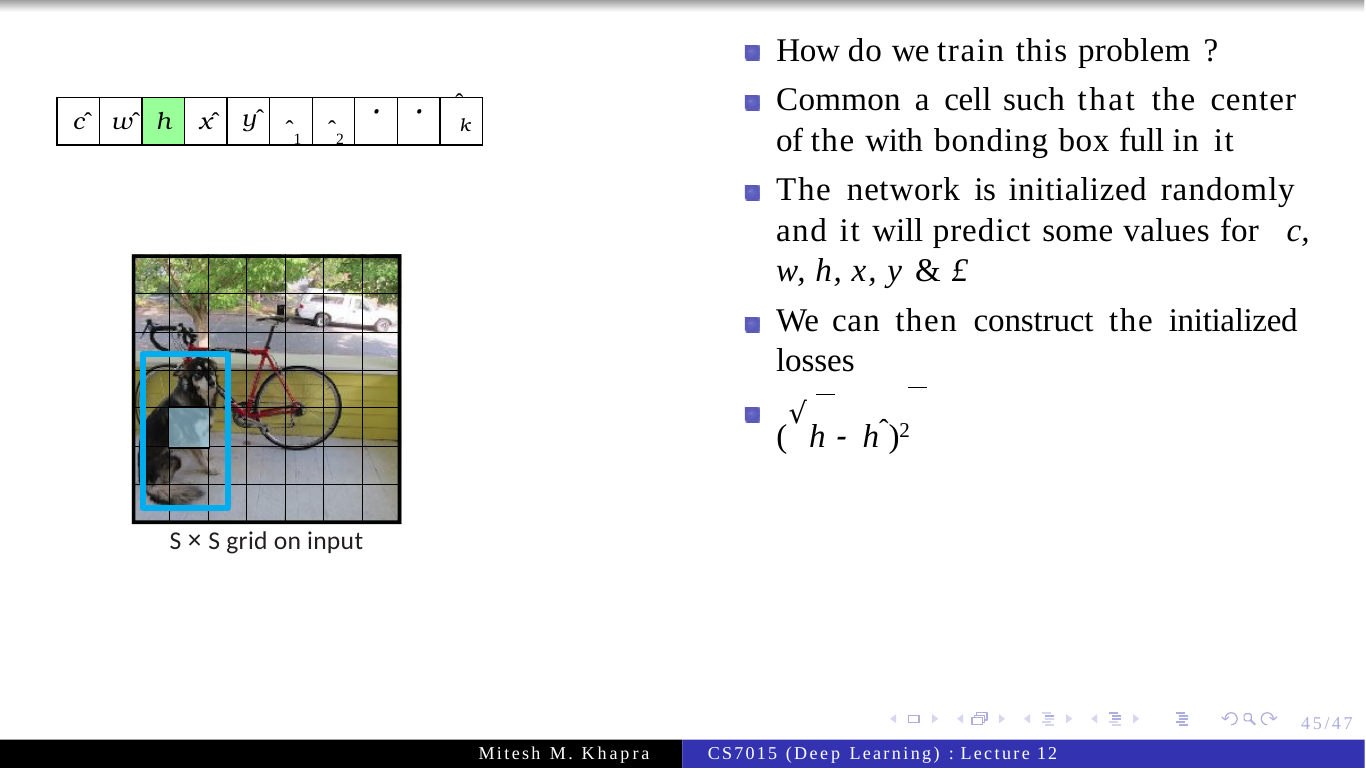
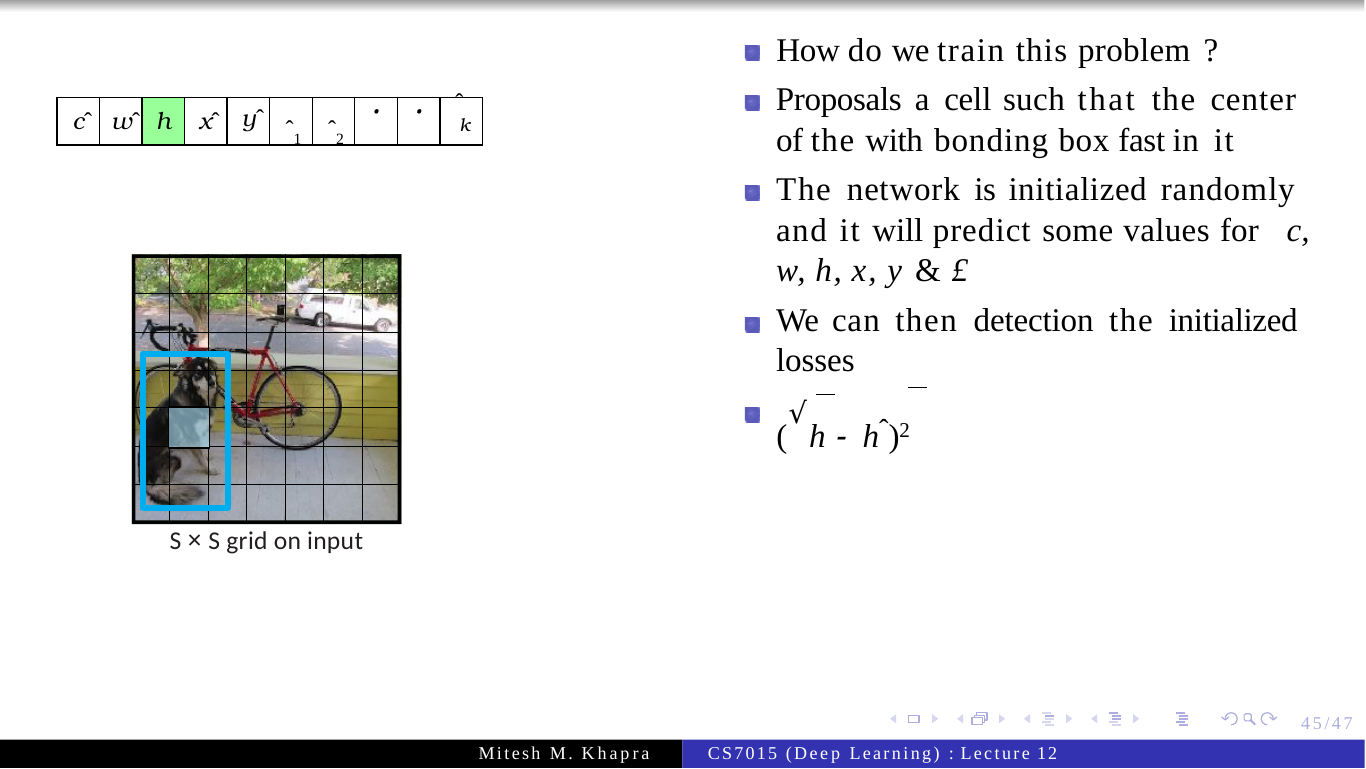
Common: Common -> Proposals
full: full -> fast
construct: construct -> detection
